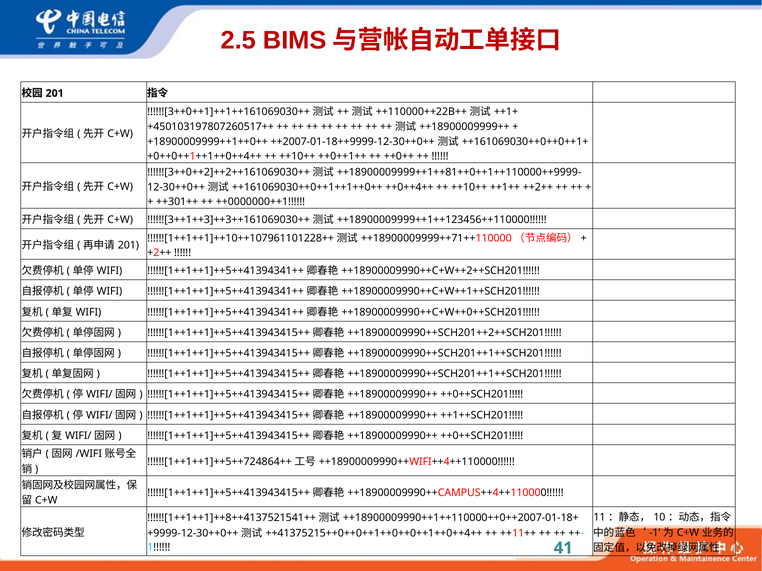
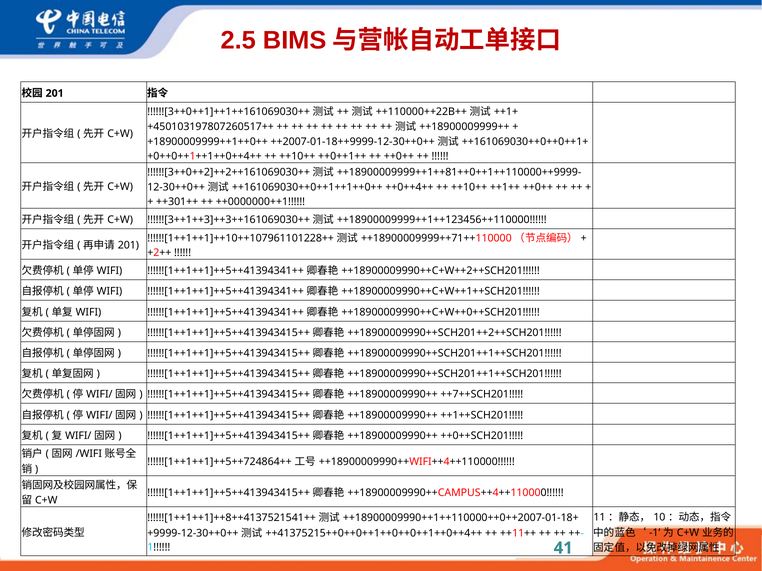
++1++ ++2++: ++2++ -> ++0++
++0++SCH201 at (482, 395): ++0++SCH201 -> ++7++SCH201
